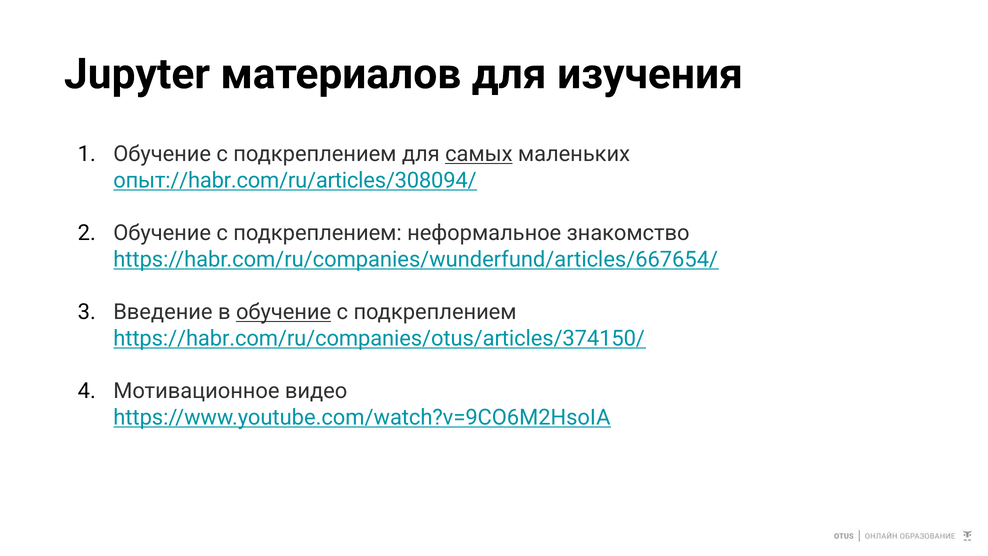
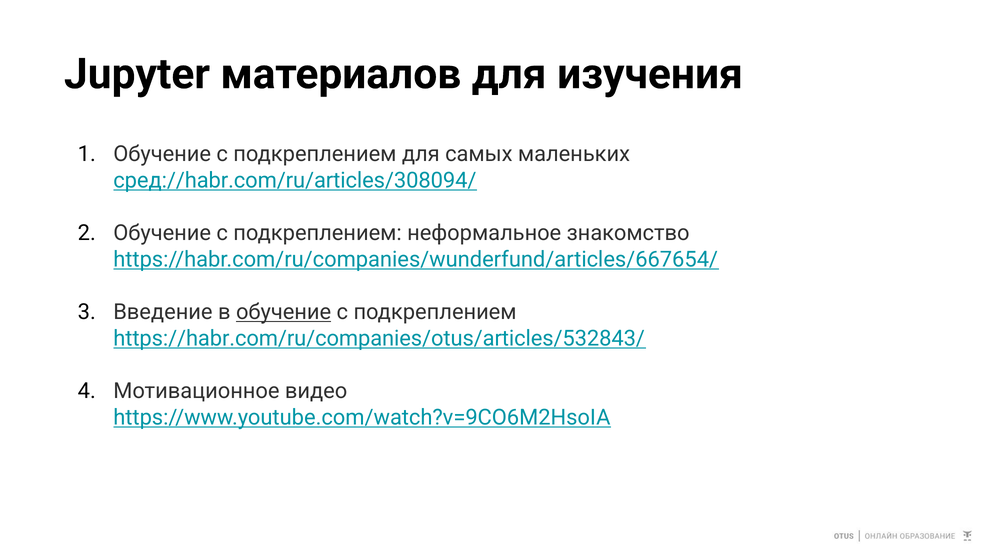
самых underline: present -> none
опыт://habr.com/ru/articles/308094/: опыт://habr.com/ru/articles/308094/ -> сред://habr.com/ru/articles/308094/
https://habr.com/ru/companies/otus/articles/374150/: https://habr.com/ru/companies/otus/articles/374150/ -> https://habr.com/ru/companies/otus/articles/532843/
